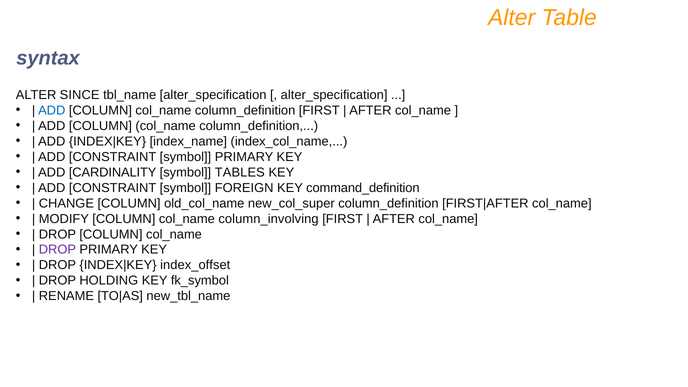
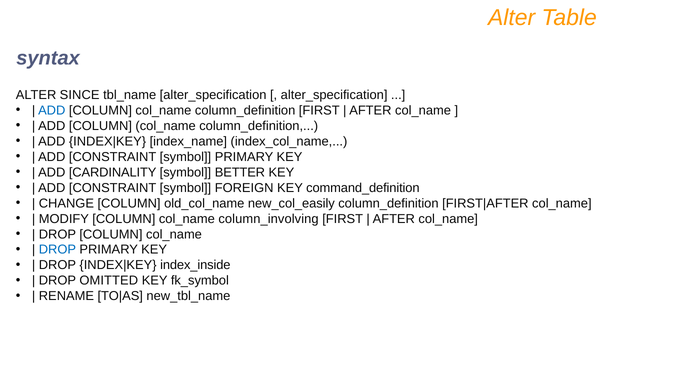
TABLES: TABLES -> BETTER
new_col_super: new_col_super -> new_col_easily
DROP at (57, 250) colour: purple -> blue
index_offset: index_offset -> index_inside
HOLDING: HOLDING -> OMITTED
